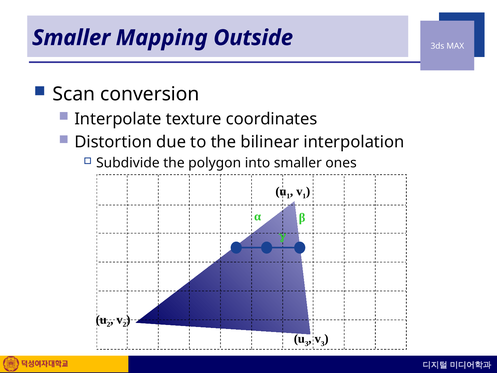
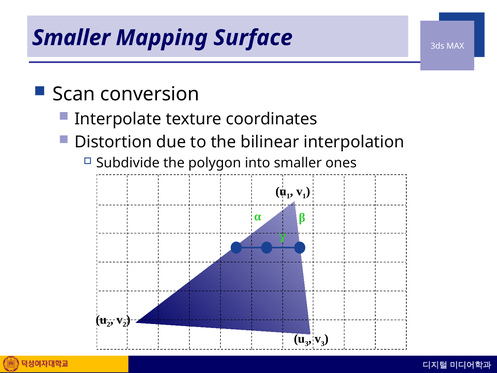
Outside: Outside -> Surface
